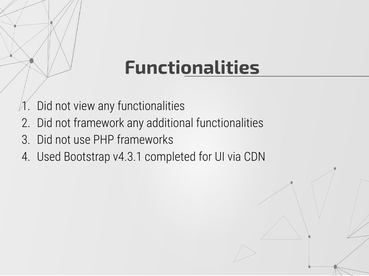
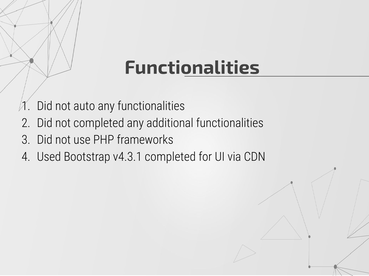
view: view -> auto
not framework: framework -> completed
